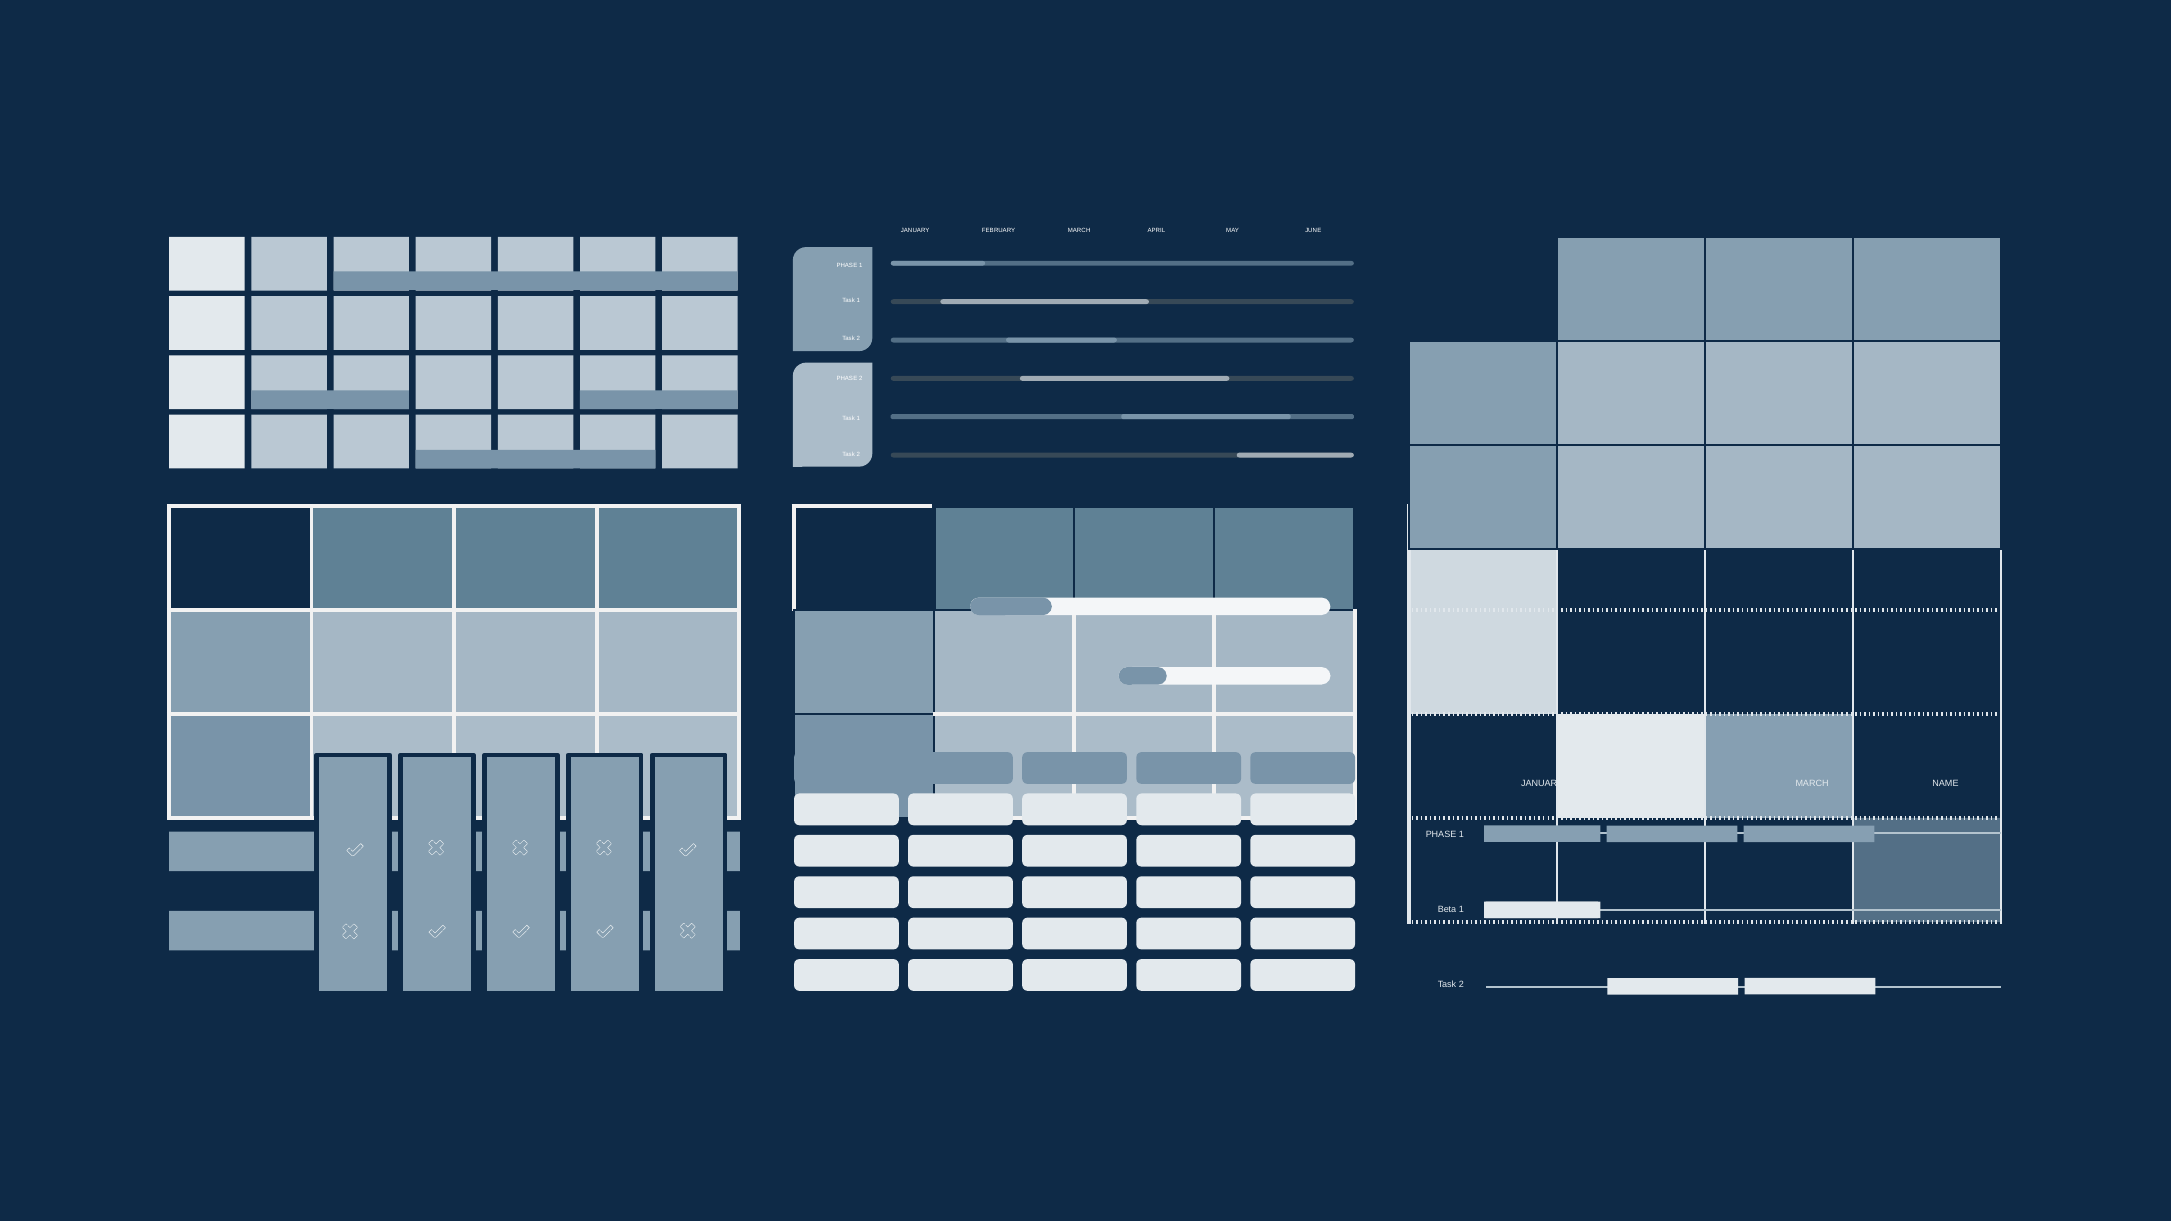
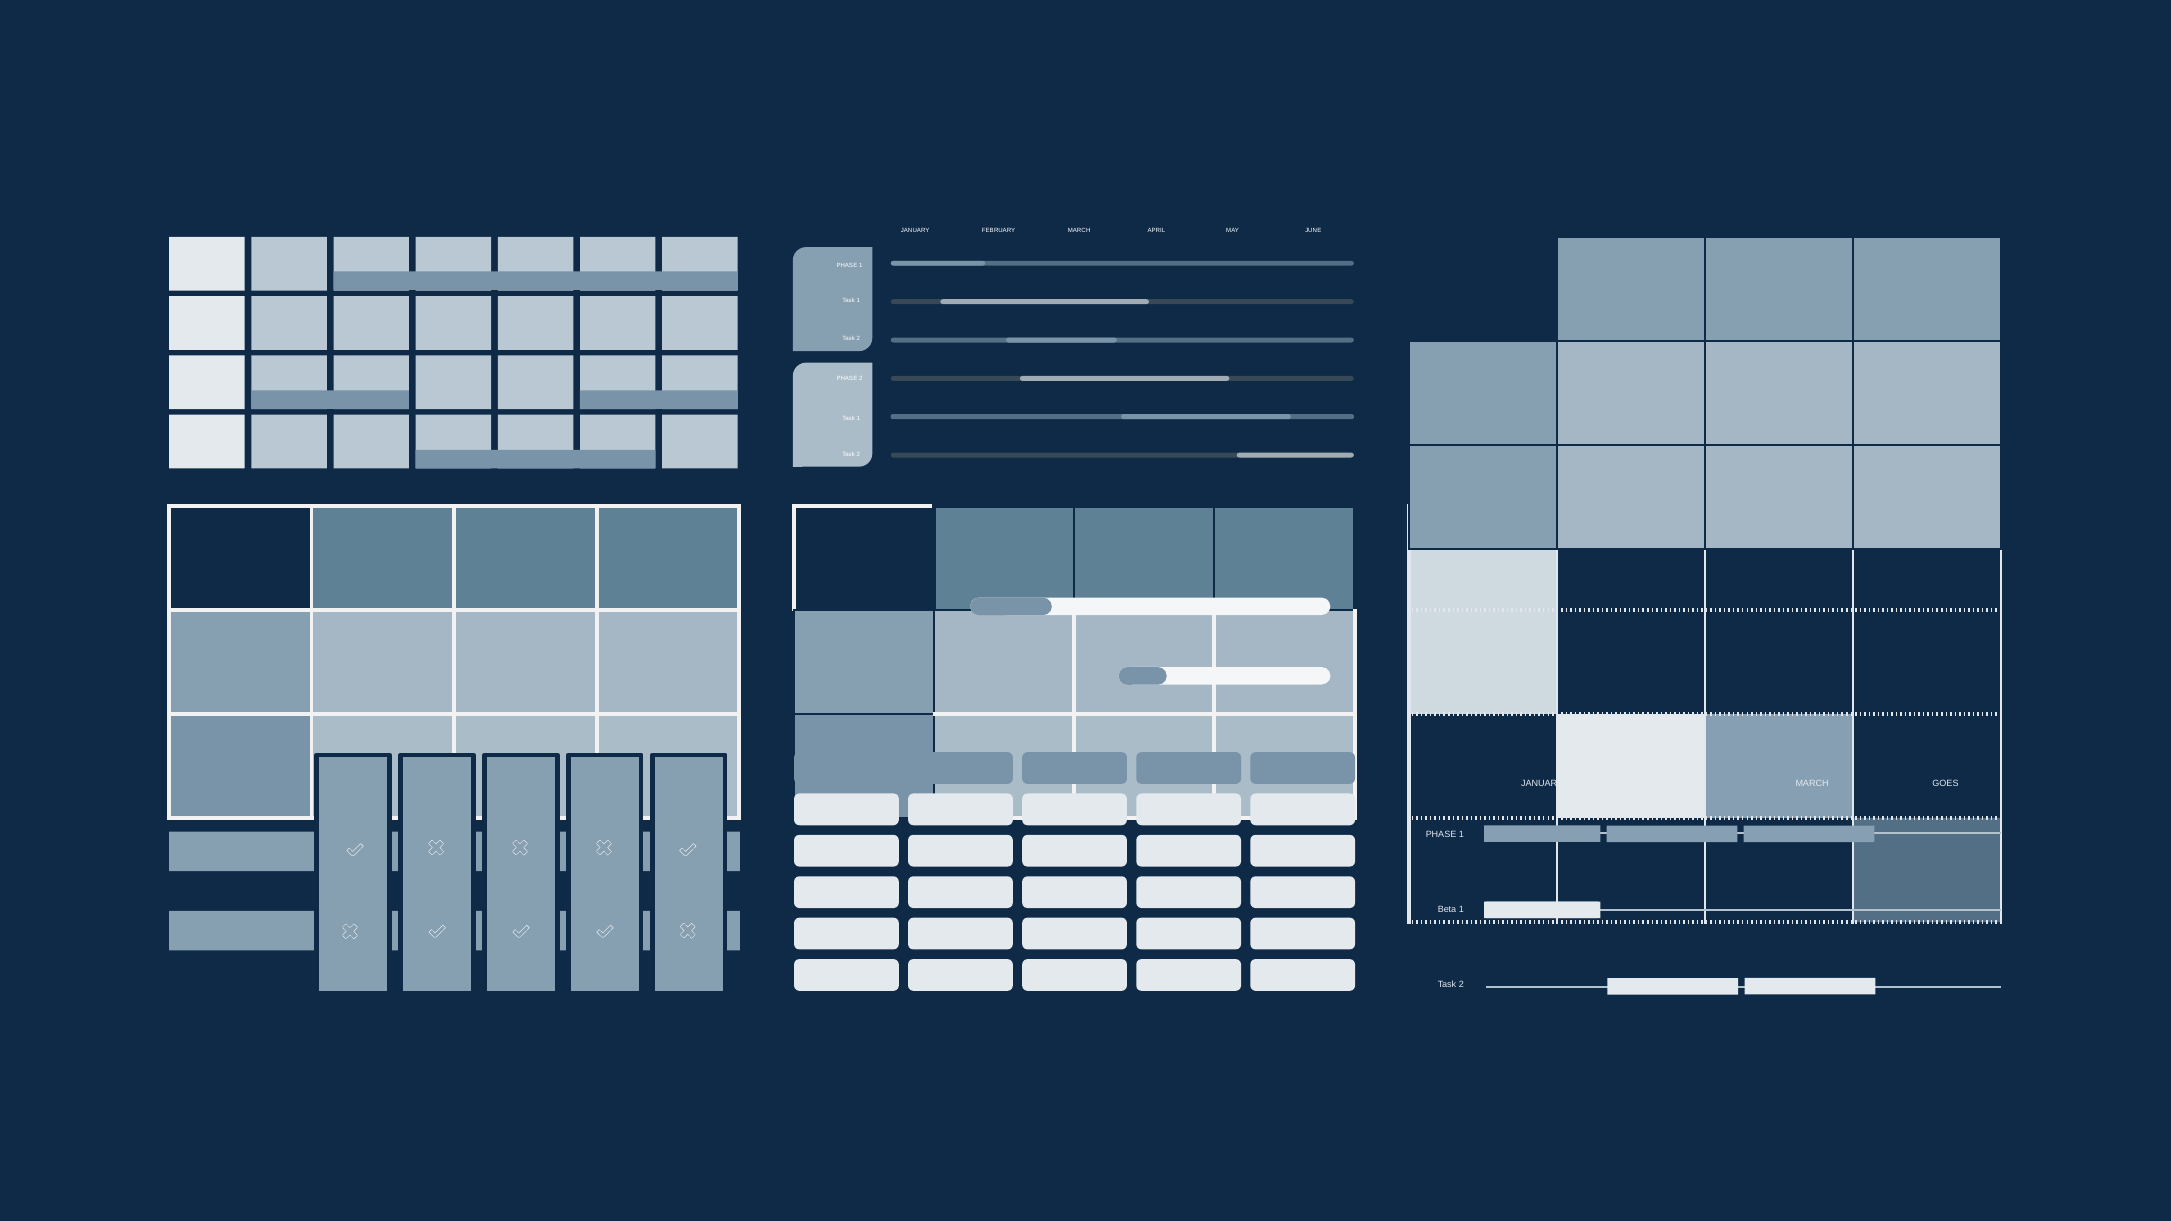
NAME: NAME -> GOES
